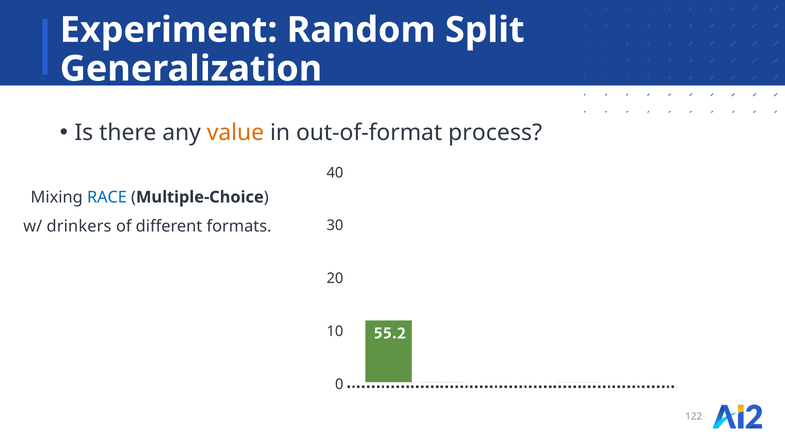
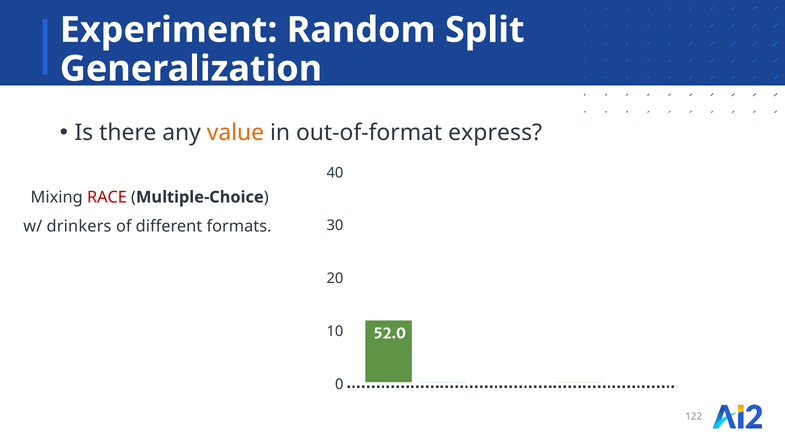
process: process -> express
RACE colour: blue -> red
55.2: 55.2 -> 52.0
